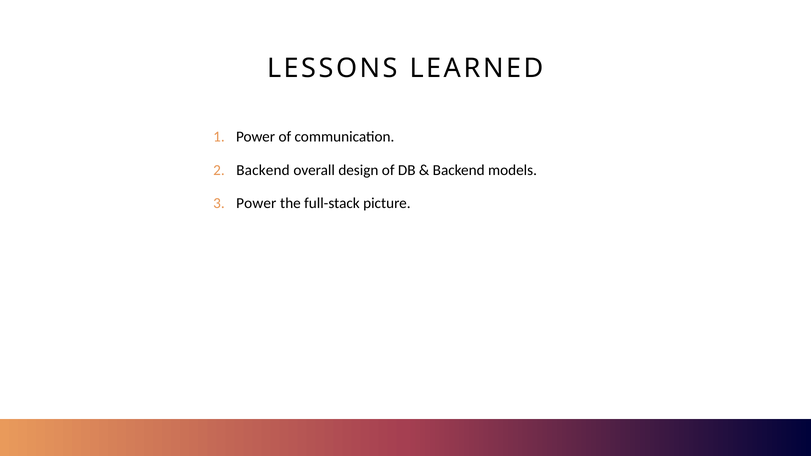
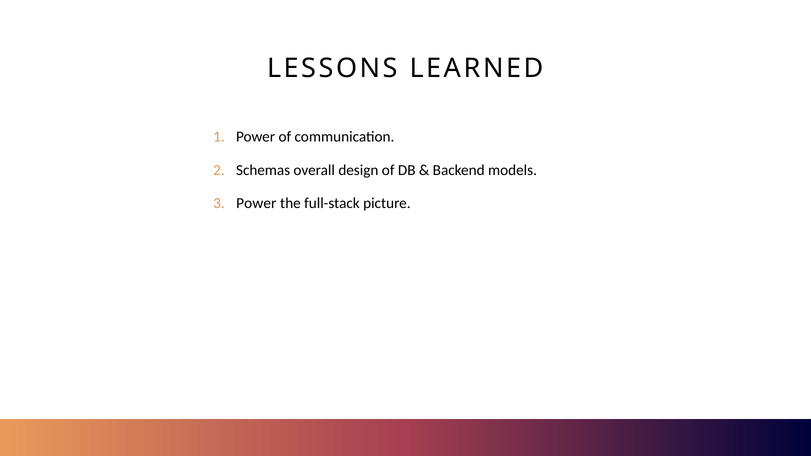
Backend at (263, 170): Backend -> Schemas
